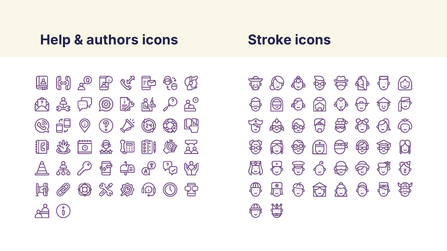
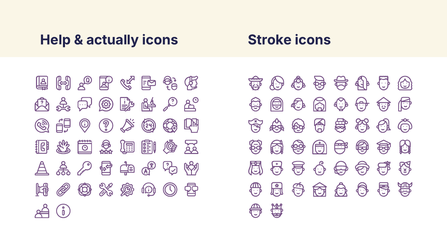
authors: authors -> actually
